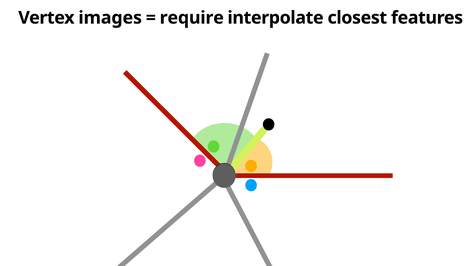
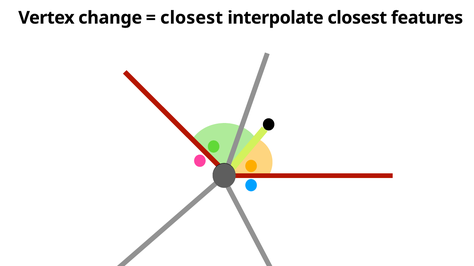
images: images -> change
require at (192, 18): require -> closest
